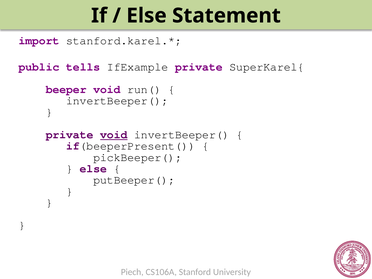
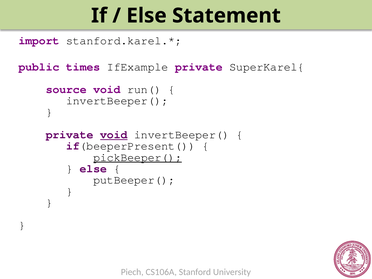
tells: tells -> times
beeper: beeper -> source
pickBeeper( underline: none -> present
